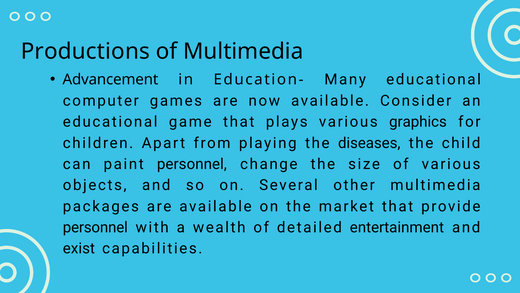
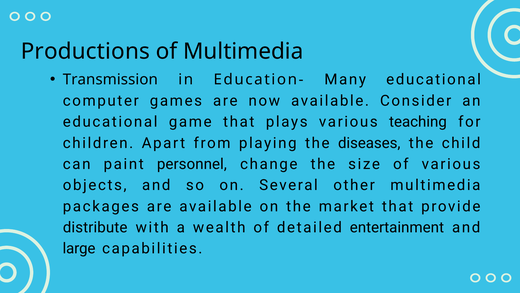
Advancement: Advancement -> Transmission
graphics: graphics -> teaching
personnel at (95, 227): personnel -> distribute
exist: exist -> large
